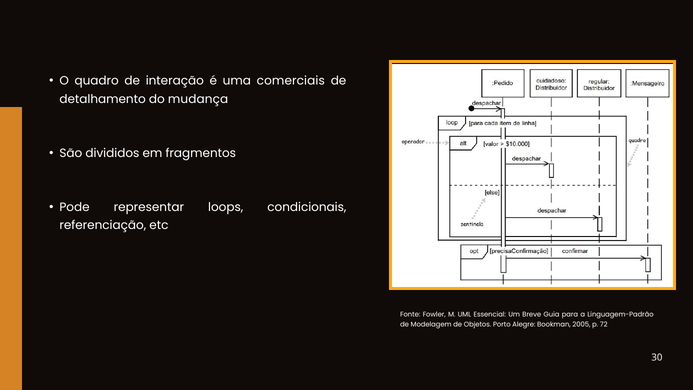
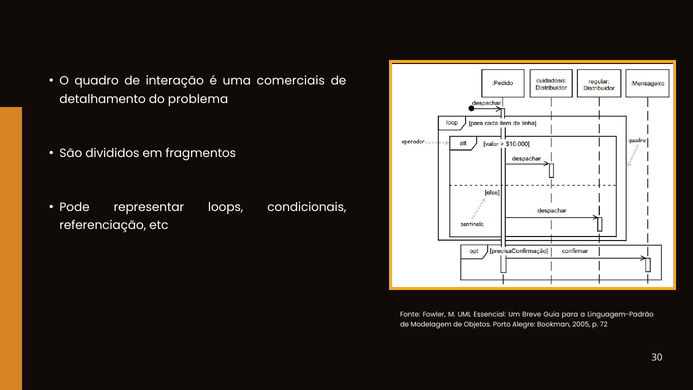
mudança: mudança -> problema
